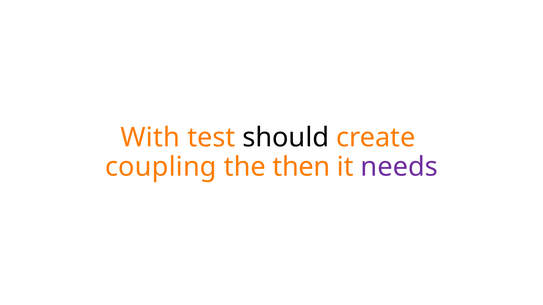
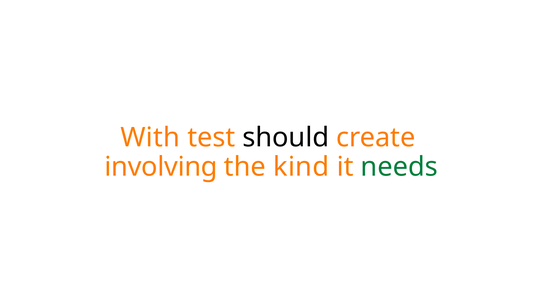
coupling: coupling -> involving
then: then -> kind
needs colour: purple -> green
